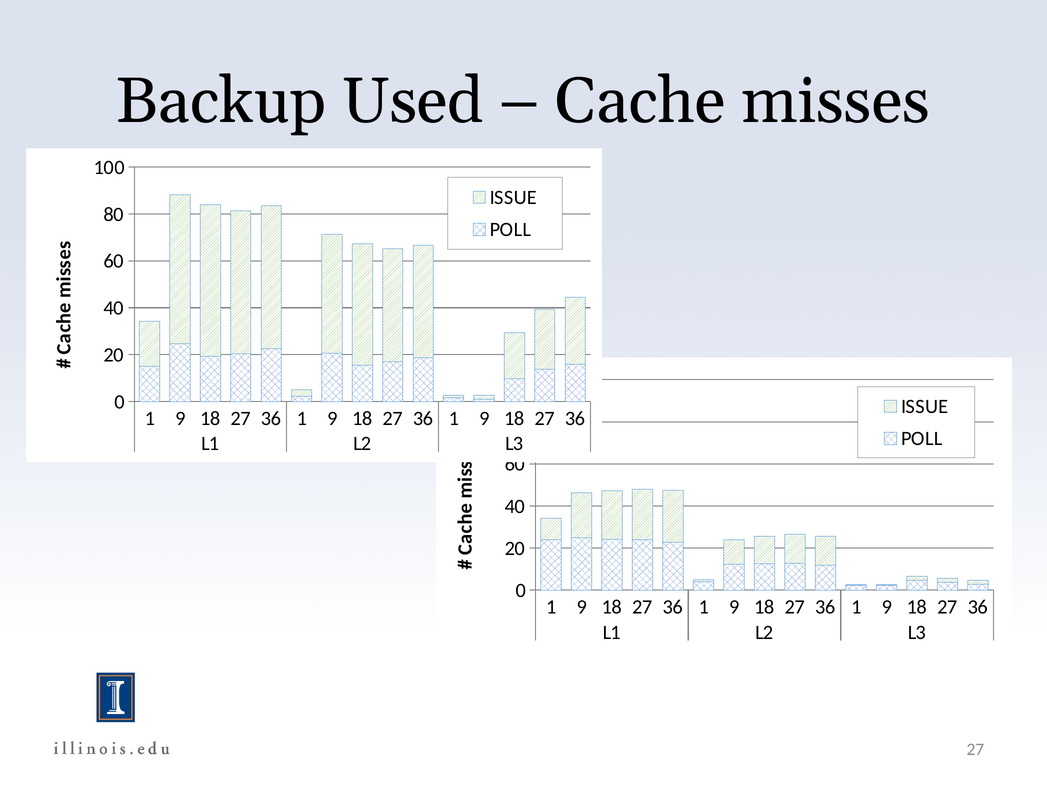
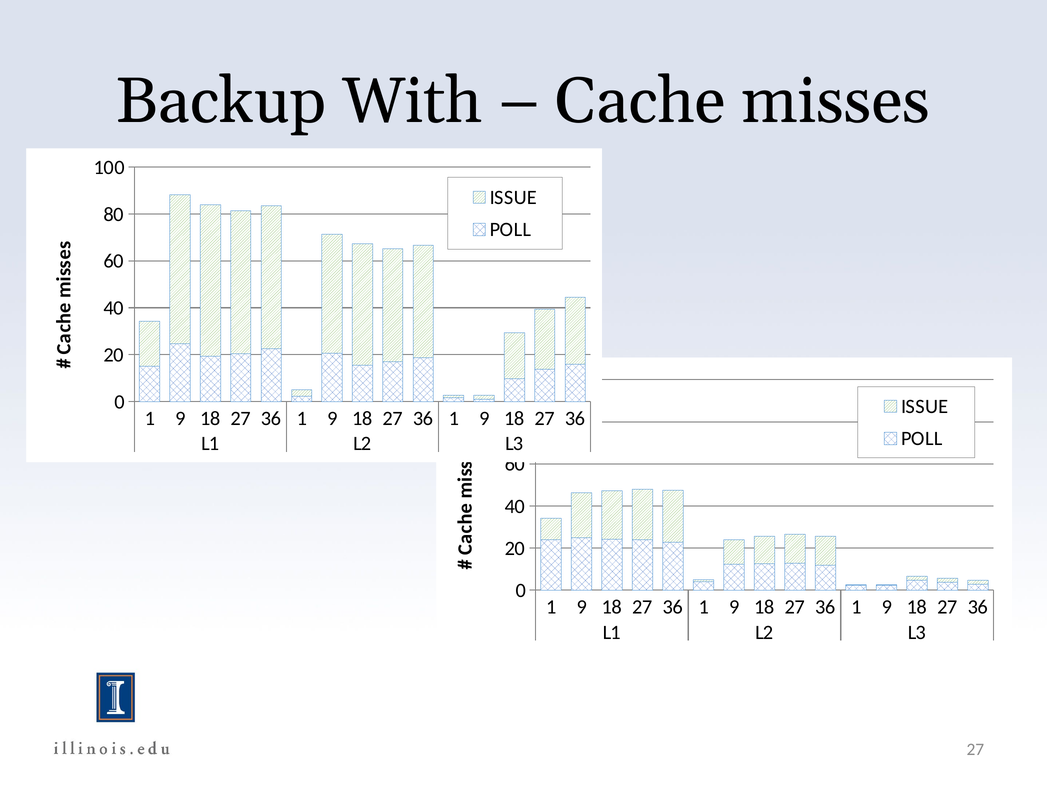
Used: Used -> With
